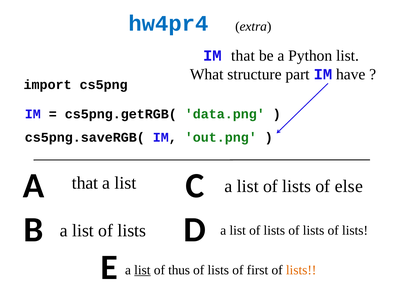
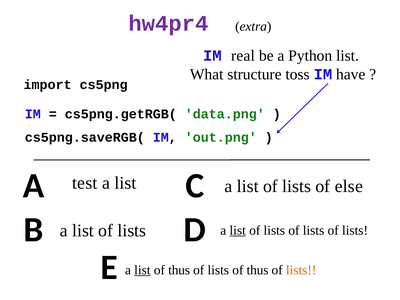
hw4pr4 colour: blue -> purple
IM that: that -> real
part: part -> toss
that at (85, 183): that -> test
list at (238, 230) underline: none -> present
lists of first: first -> thus
